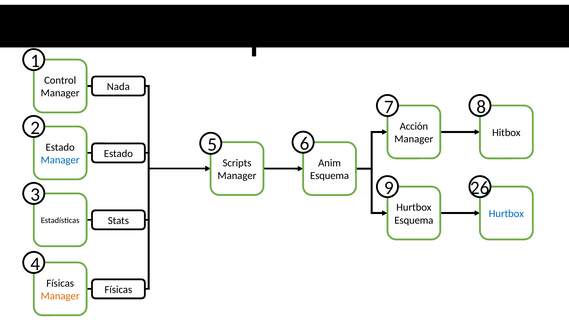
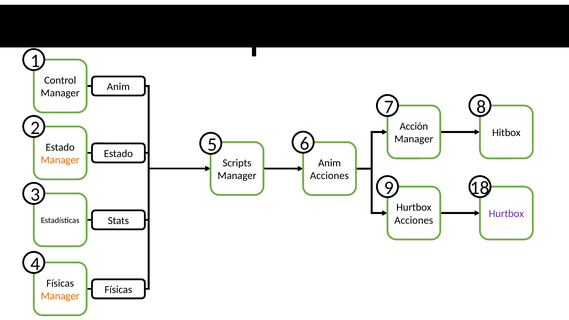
Nada at (118, 87): Nada -> Anim
Manager at (60, 160) colour: blue -> orange
Esquema at (330, 176): Esquema -> Acciones
26: 26 -> 18
Hurtbox at (506, 214) colour: blue -> purple
Esquema at (414, 220): Esquema -> Acciones
